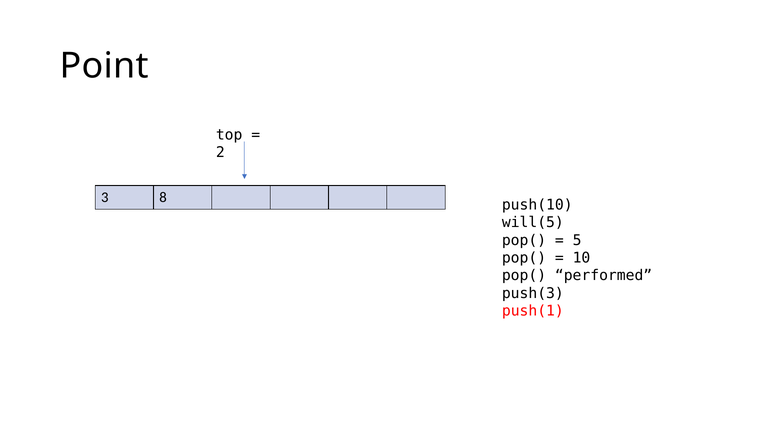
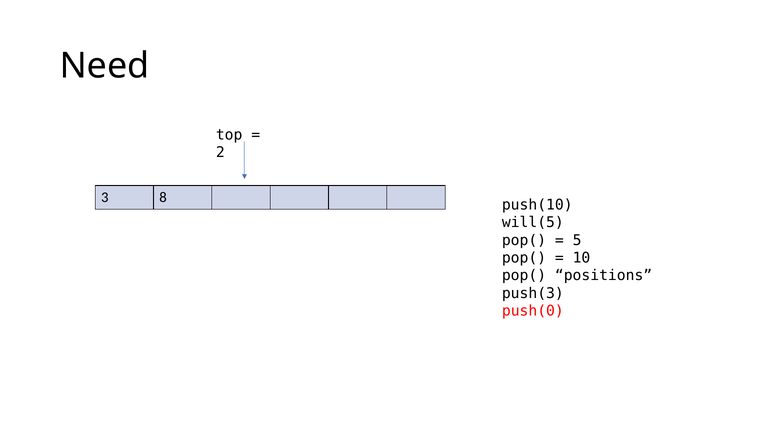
Point: Point -> Need
performed: performed -> positions
push(1: push(1 -> push(0
